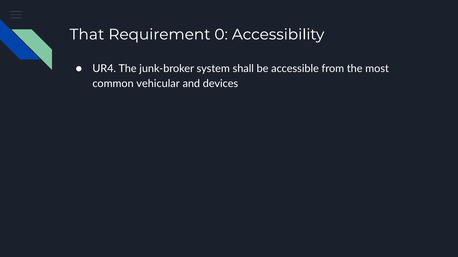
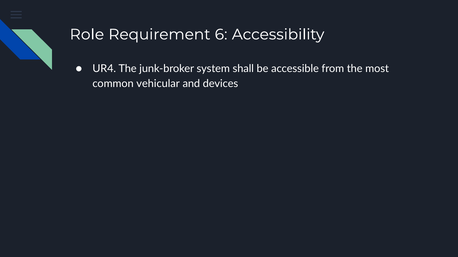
That: That -> Role
0: 0 -> 6
